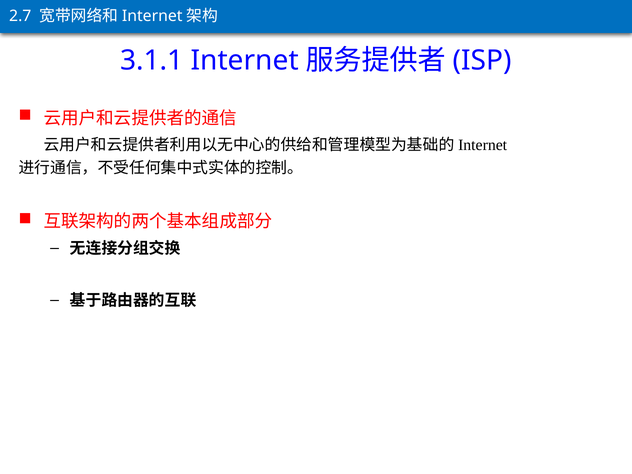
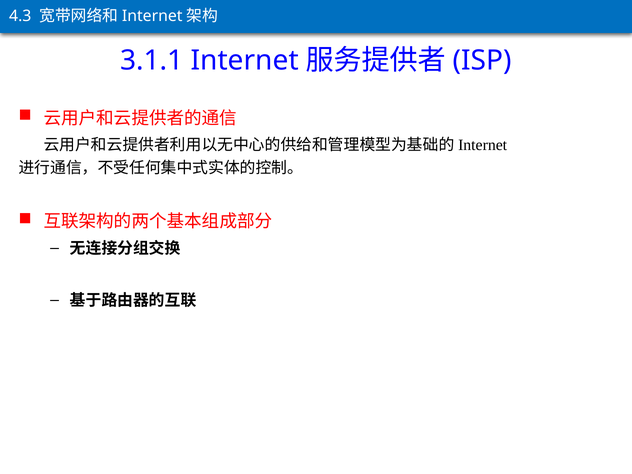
2.7: 2.7 -> 4.3
